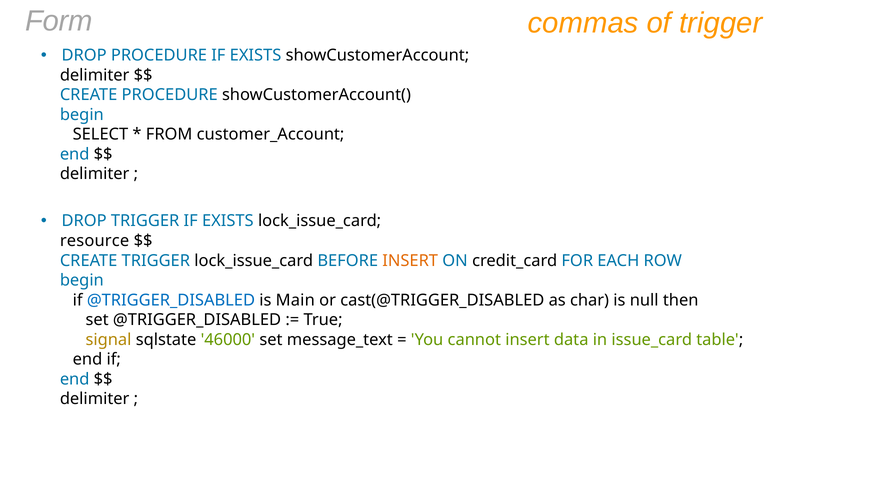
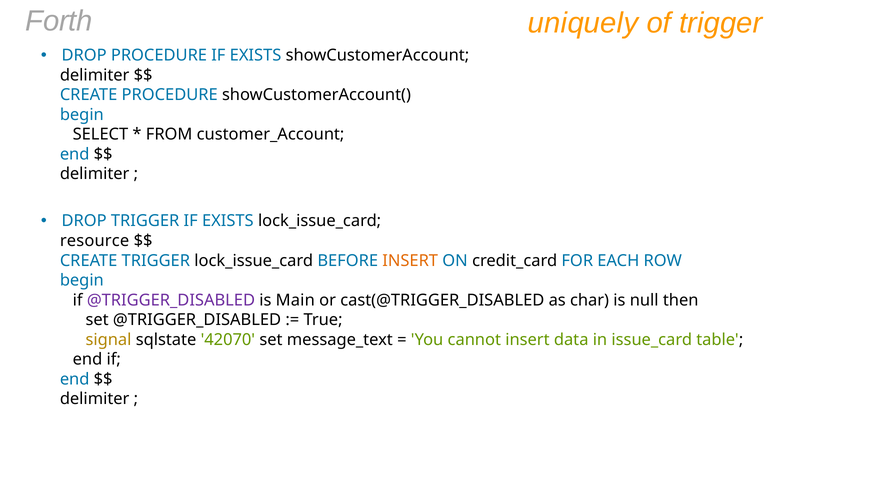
Form: Form -> Forth
commas: commas -> uniquely
@TRIGGER_DISABLED at (171, 300) colour: blue -> purple
46000: 46000 -> 42070
